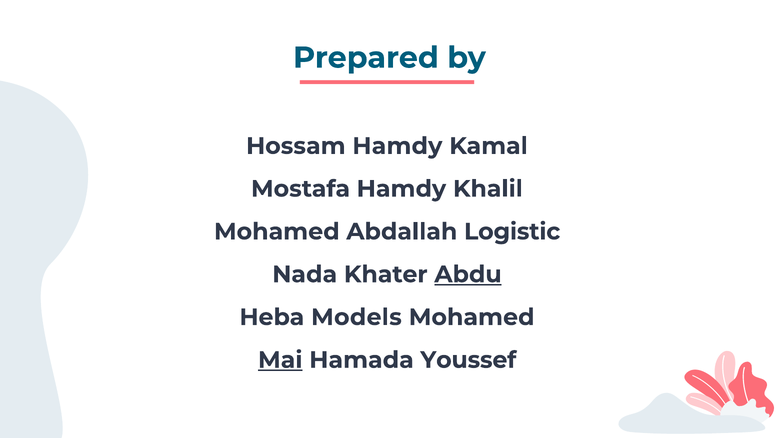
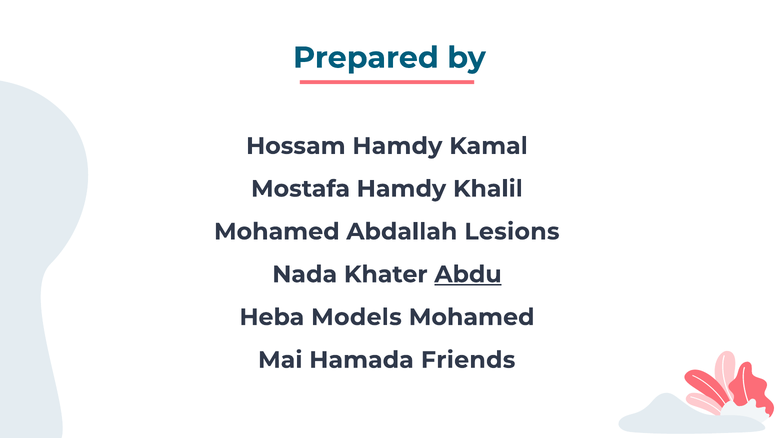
Logistic: Logistic -> Lesions
Mai underline: present -> none
Youssef: Youssef -> Friends
